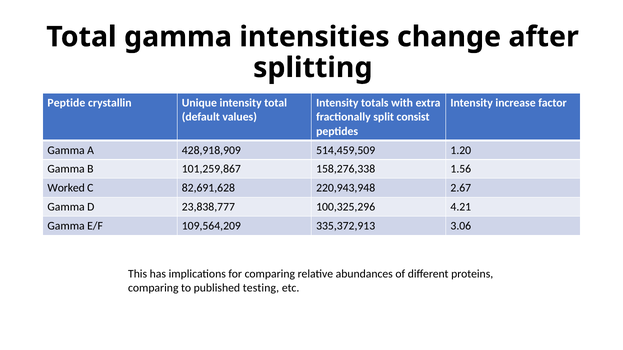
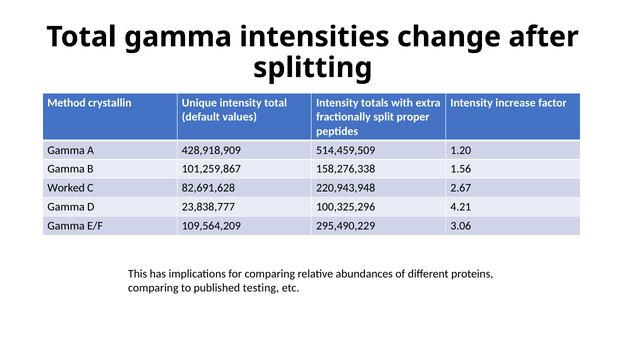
Peptide: Peptide -> Method
consist: consist -> proper
335,372,913: 335,372,913 -> 295,490,229
